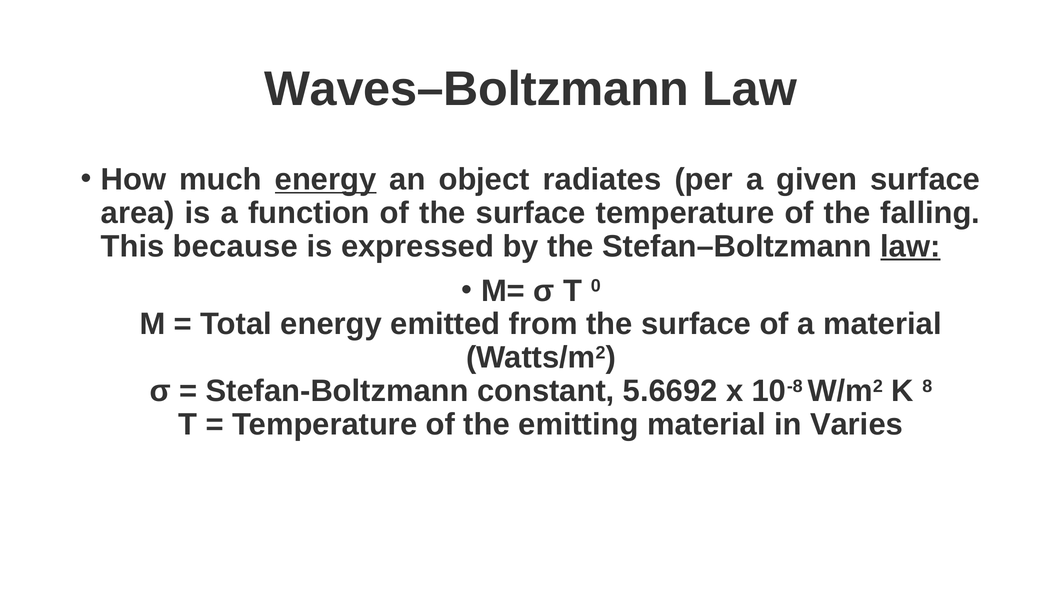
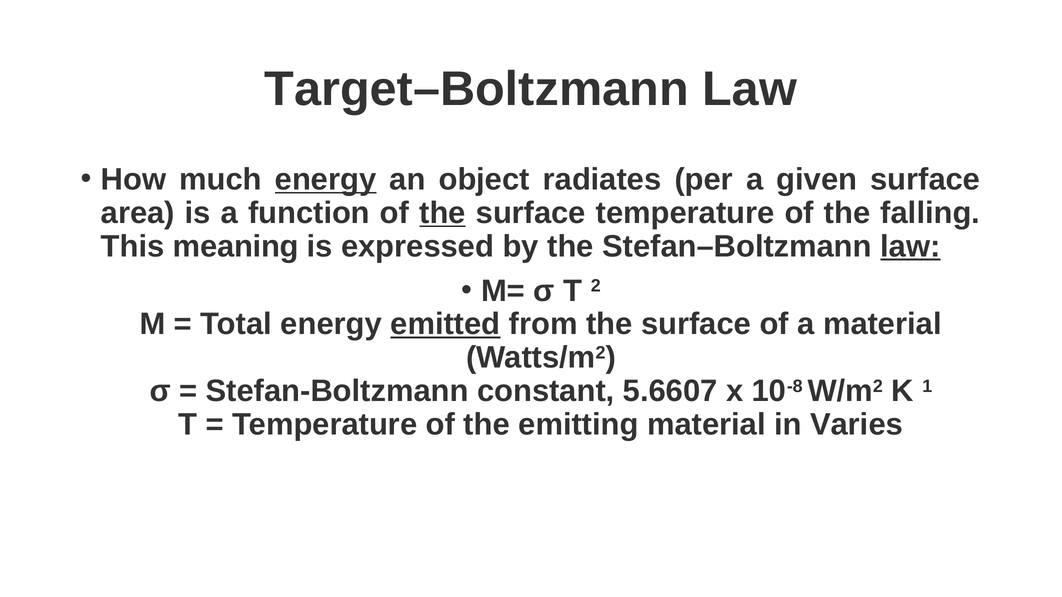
Waves–Boltzmann: Waves–Boltzmann -> Target–Boltzmann
the at (443, 213) underline: none -> present
because: because -> meaning
0: 0 -> 2
emitted underline: none -> present
5.6692: 5.6692 -> 5.6607
8: 8 -> 1
